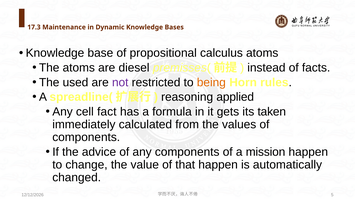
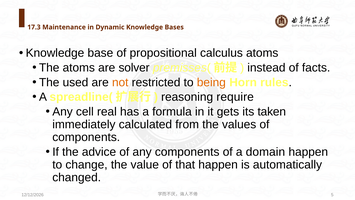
diesel: diesel -> solver
not colour: purple -> orange
applied: applied -> require
fact: fact -> real
mission: mission -> domain
